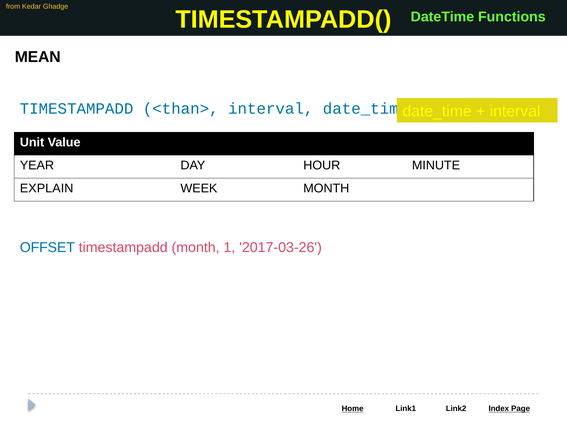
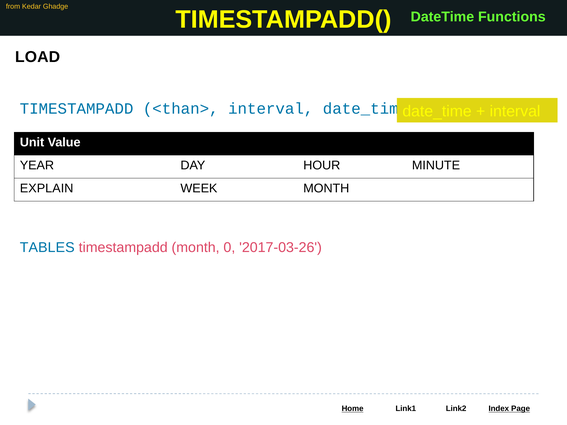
MEAN: MEAN -> LOAD
OFFSET: OFFSET -> TABLES
1: 1 -> 0
